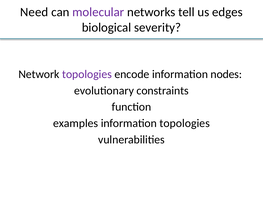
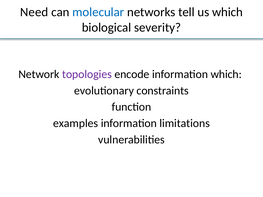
molecular colour: purple -> blue
us edges: edges -> which
information nodes: nodes -> which
information topologies: topologies -> limitations
